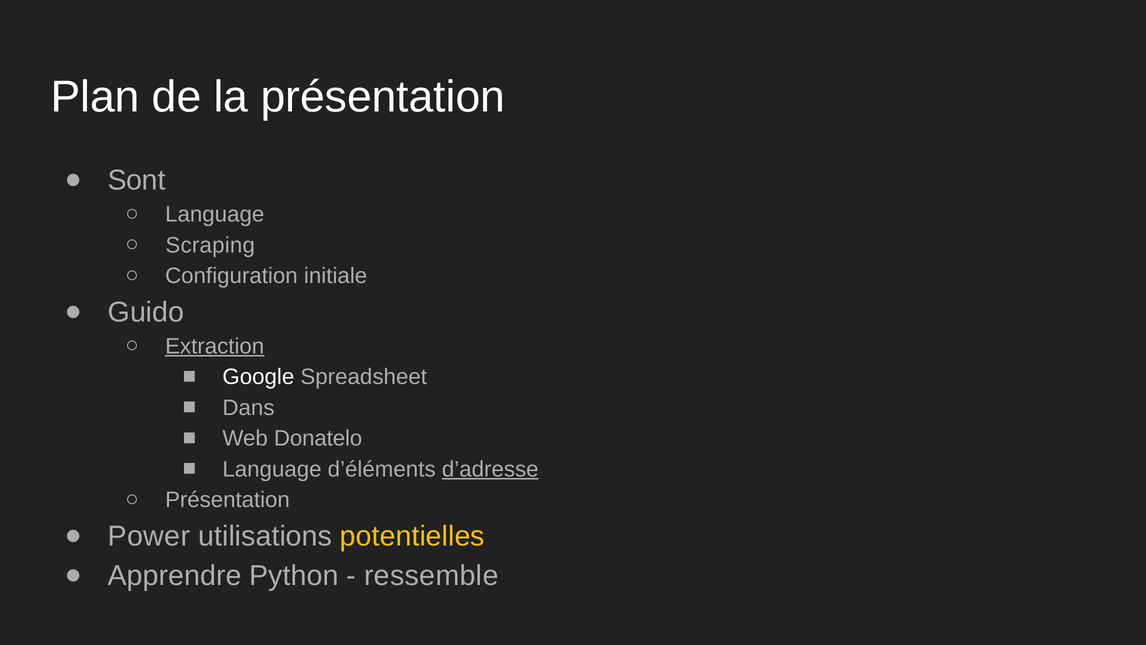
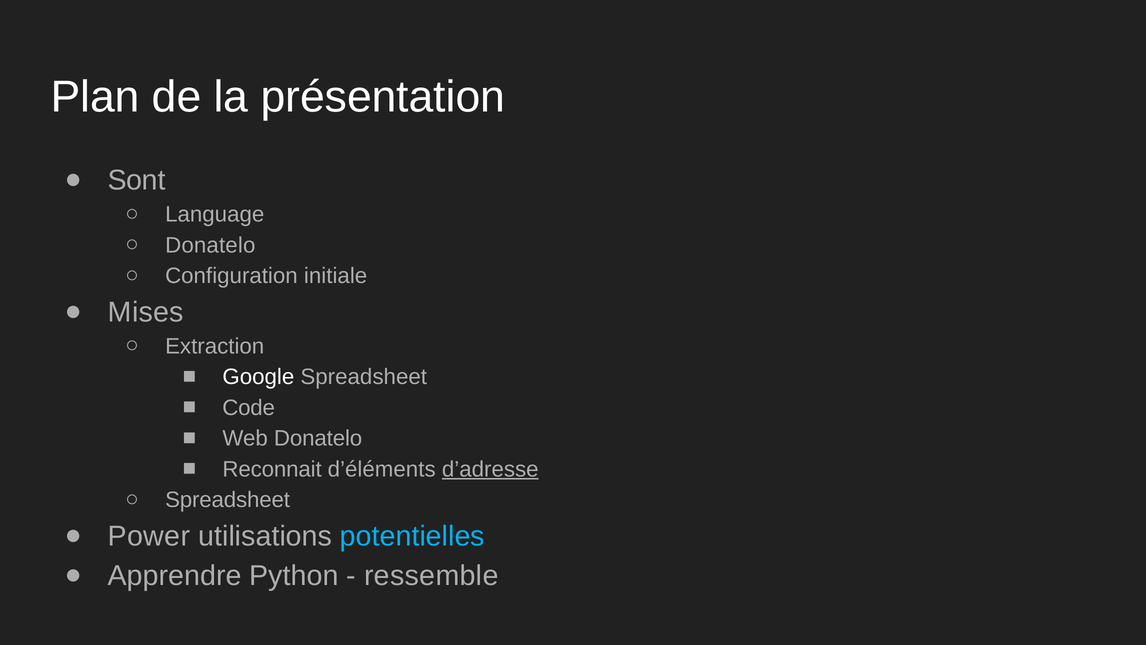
Scraping at (210, 245): Scraping -> Donatelo
Guido: Guido -> Mises
Extraction underline: present -> none
Dans: Dans -> Code
Language at (272, 469): Language -> Reconnait
Présentation at (227, 500): Présentation -> Spreadsheet
potentielles colour: yellow -> light blue
